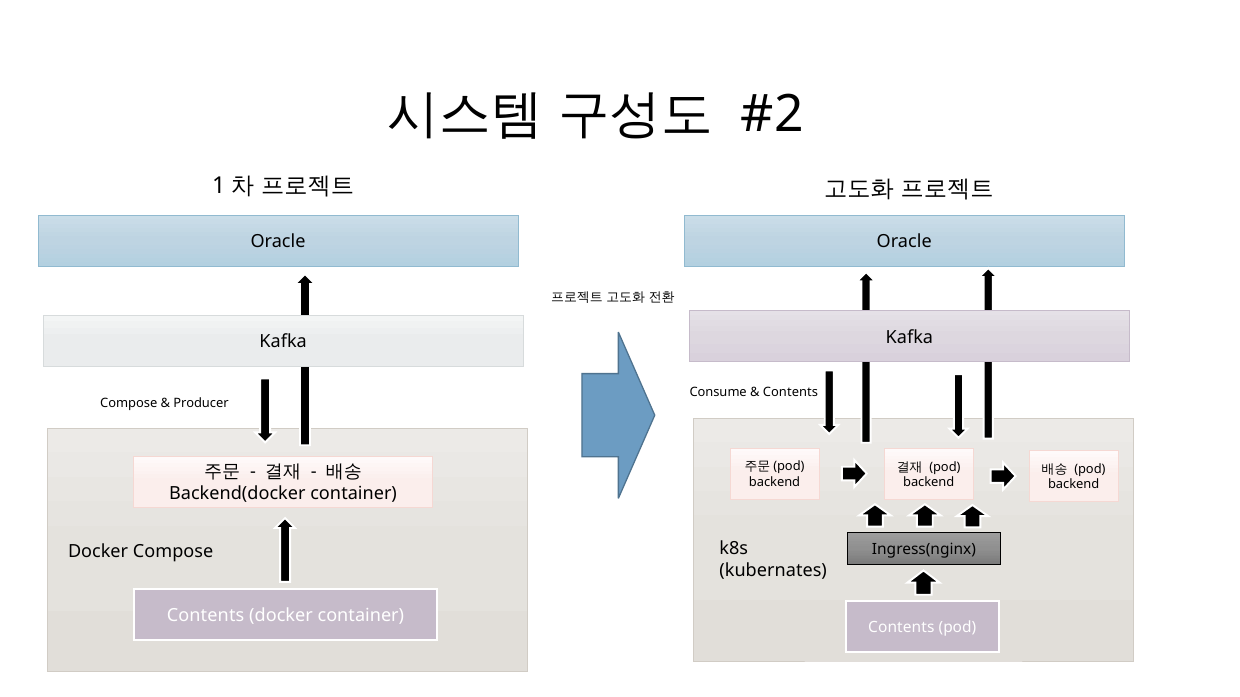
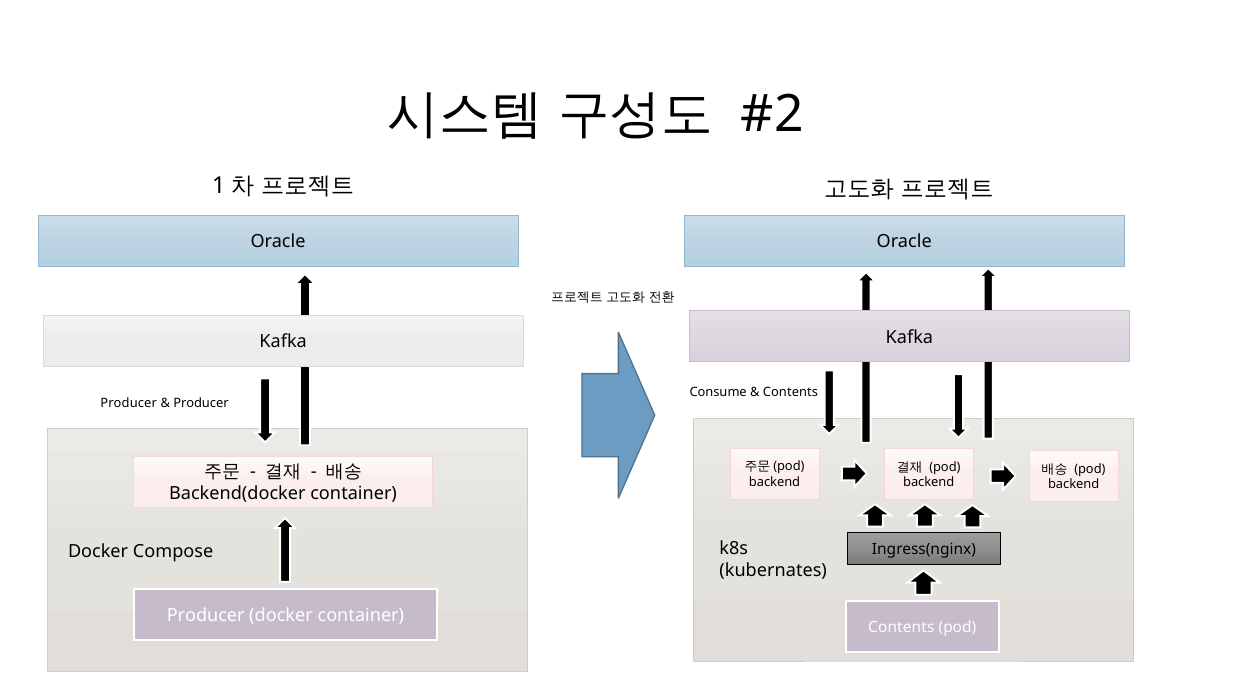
Compose at (129, 403): Compose -> Producer
Contents at (206, 616): Contents -> Producer
